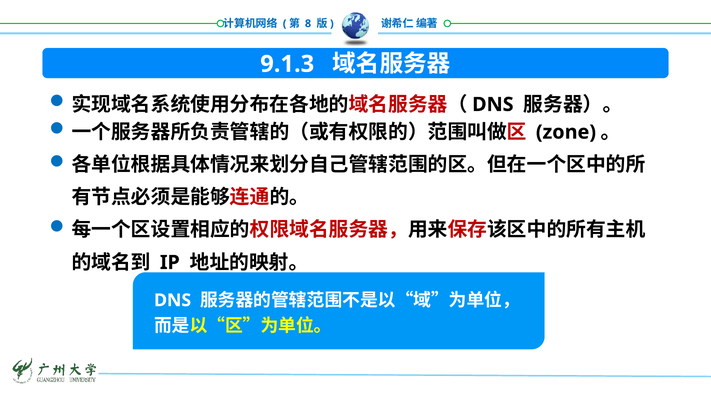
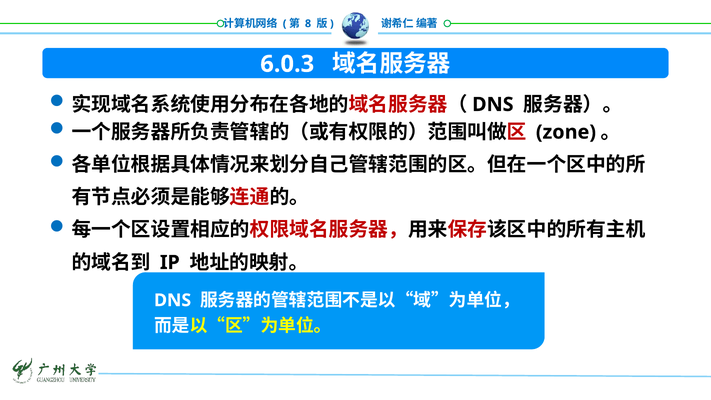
9.1.3: 9.1.3 -> 6.0.3
